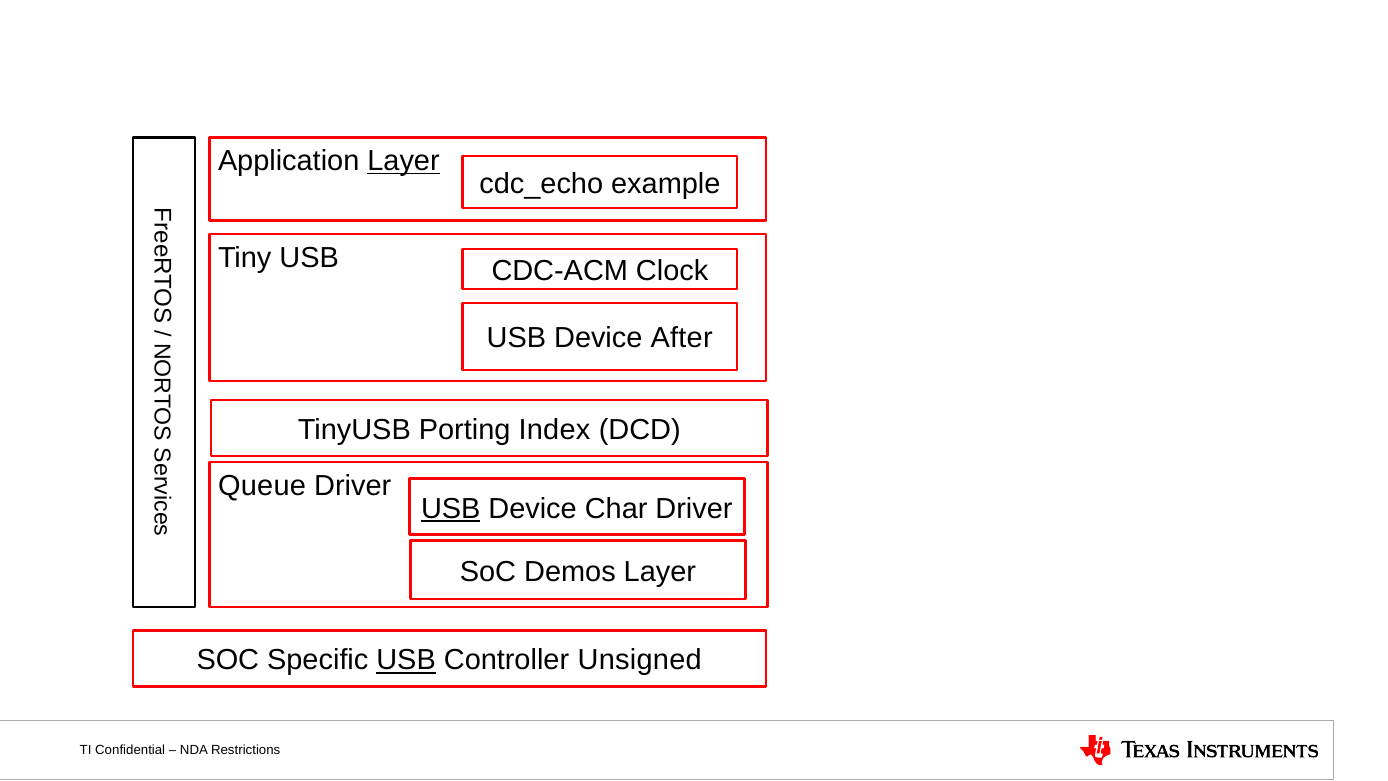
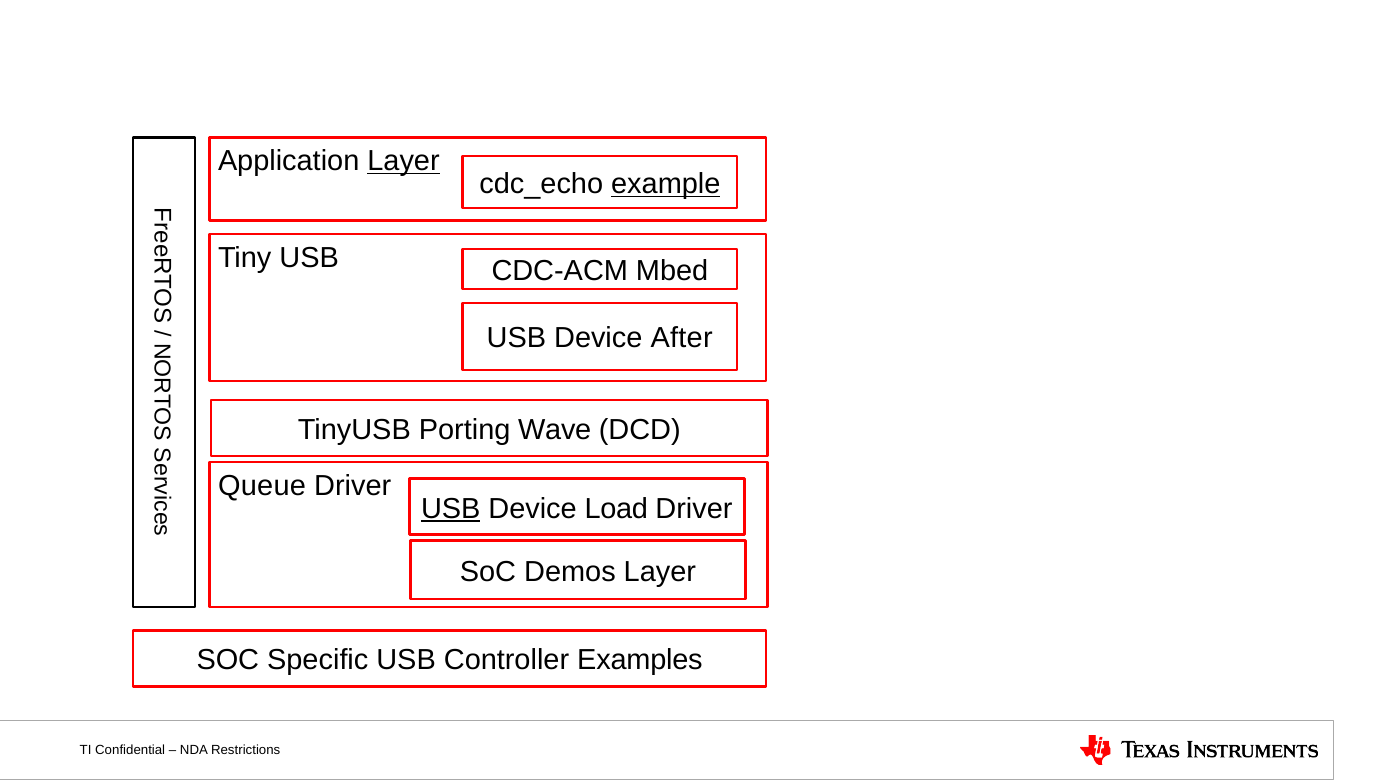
example underline: none -> present
Clock: Clock -> Mbed
Index: Index -> Wave
Char: Char -> Load
USB at (406, 660) underline: present -> none
Unsigned: Unsigned -> Examples
